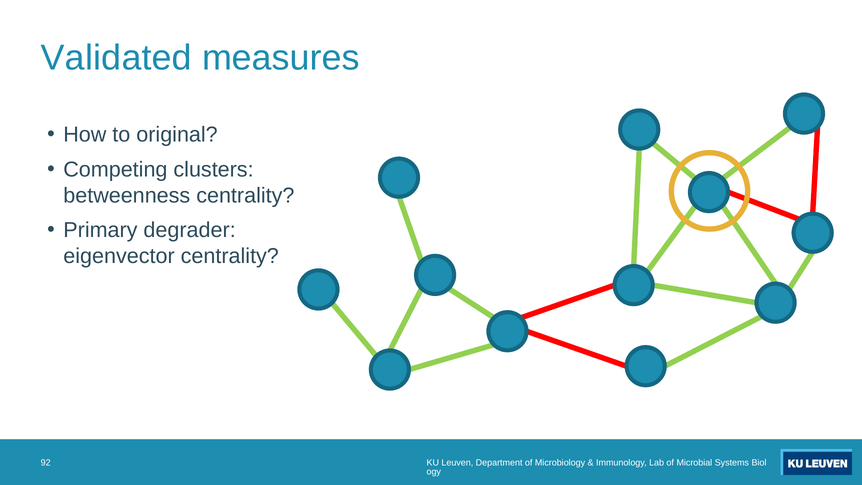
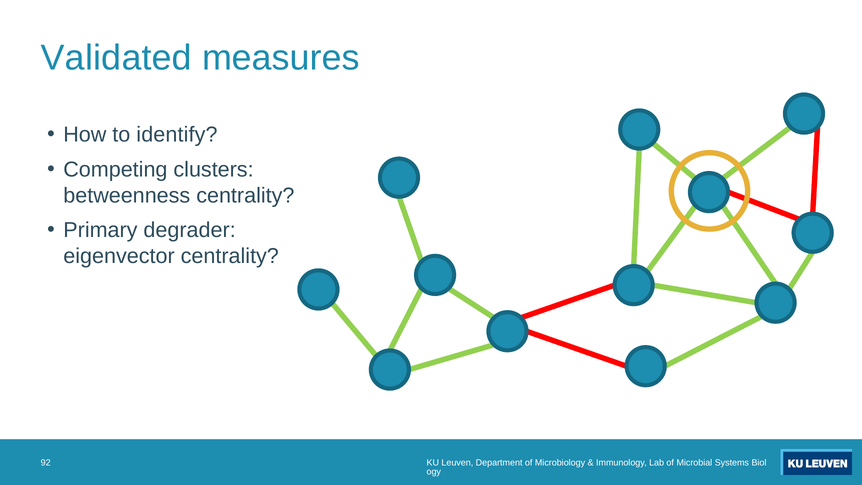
original: original -> identify
